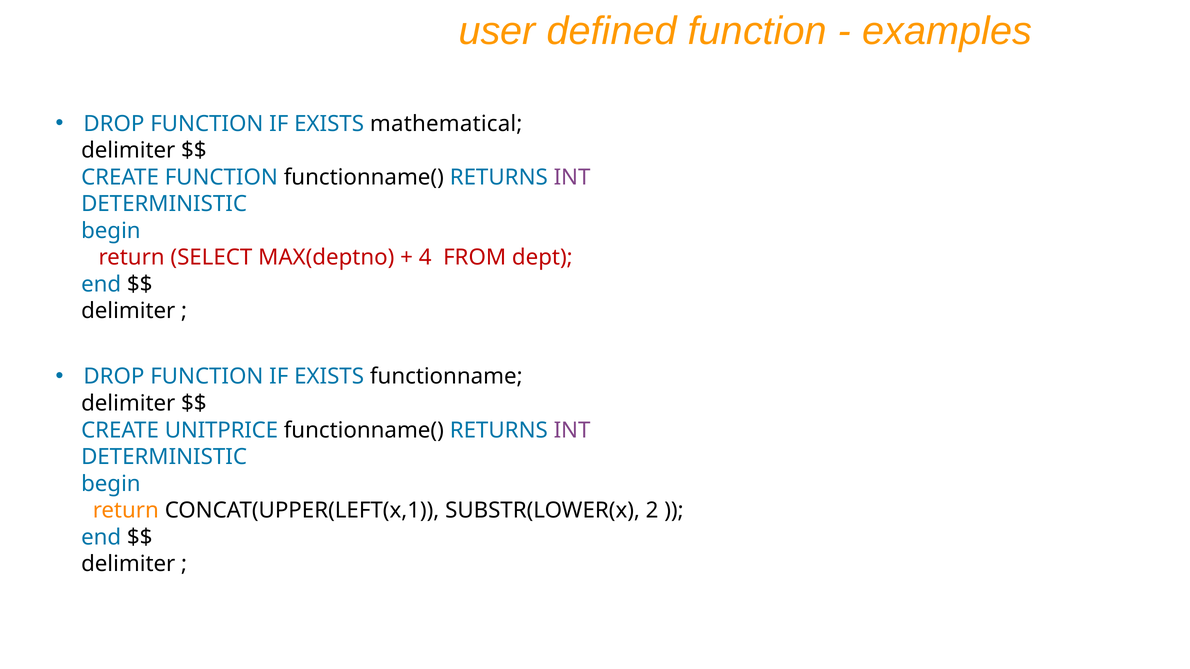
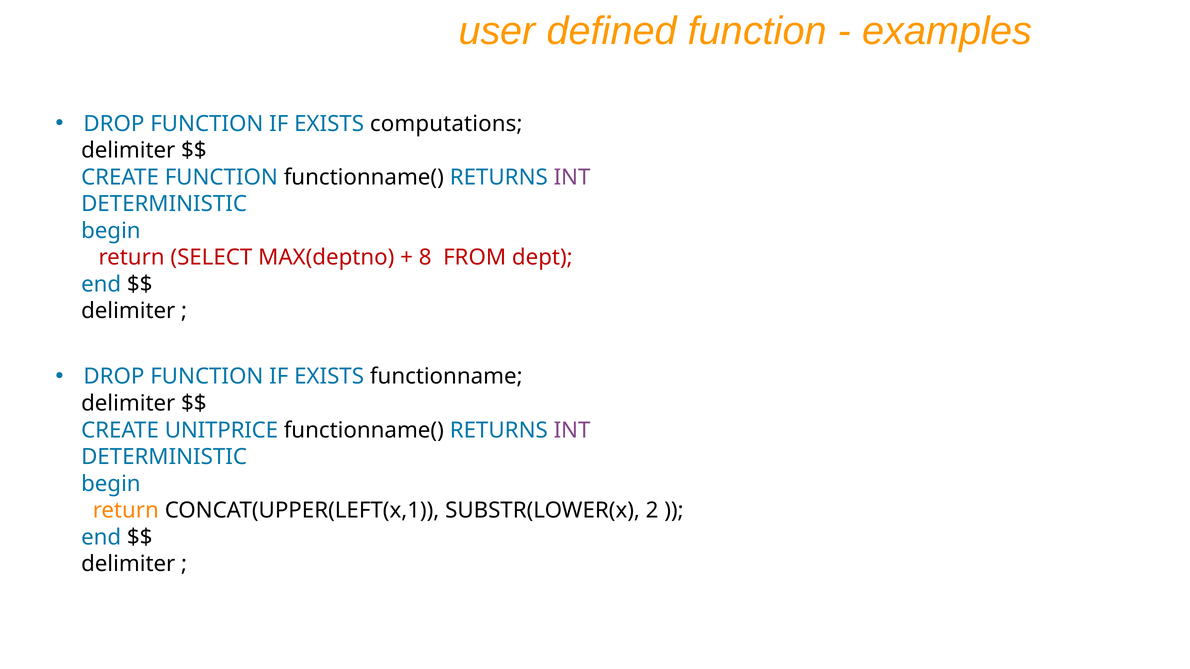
mathematical: mathematical -> computations
4: 4 -> 8
